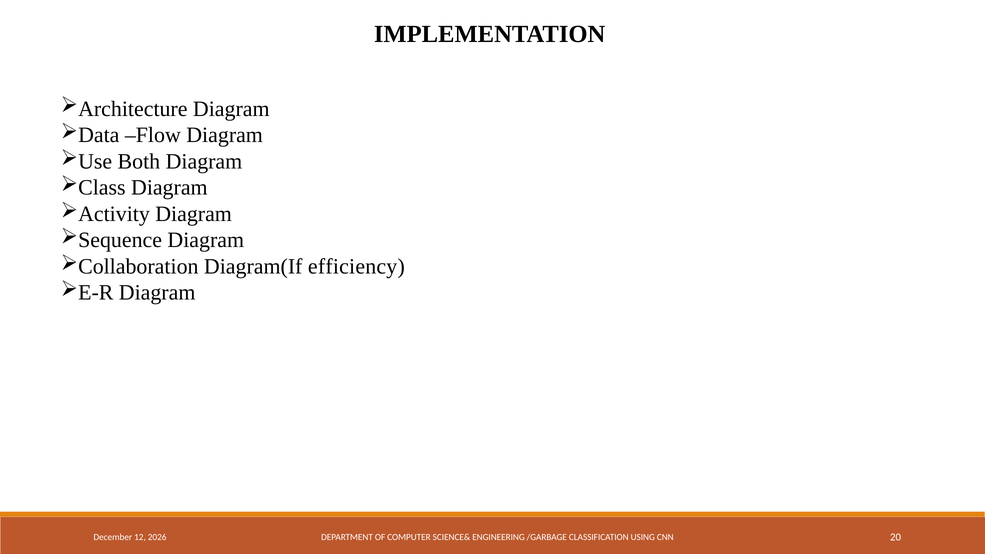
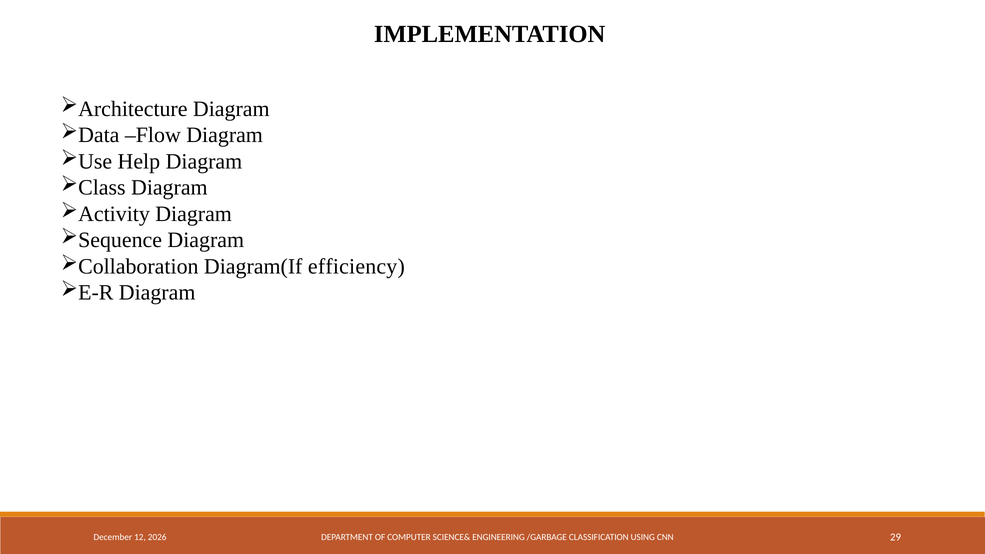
Both: Both -> Help
20: 20 -> 29
